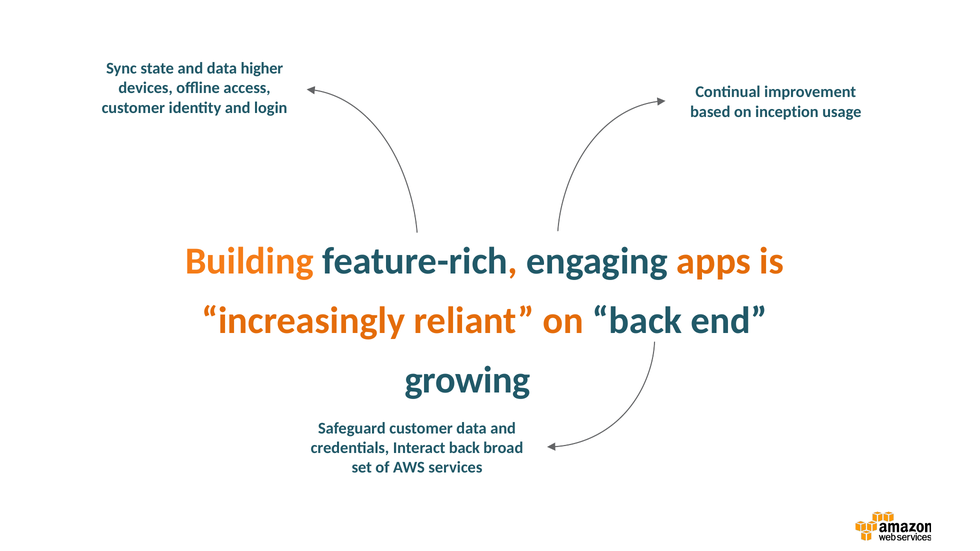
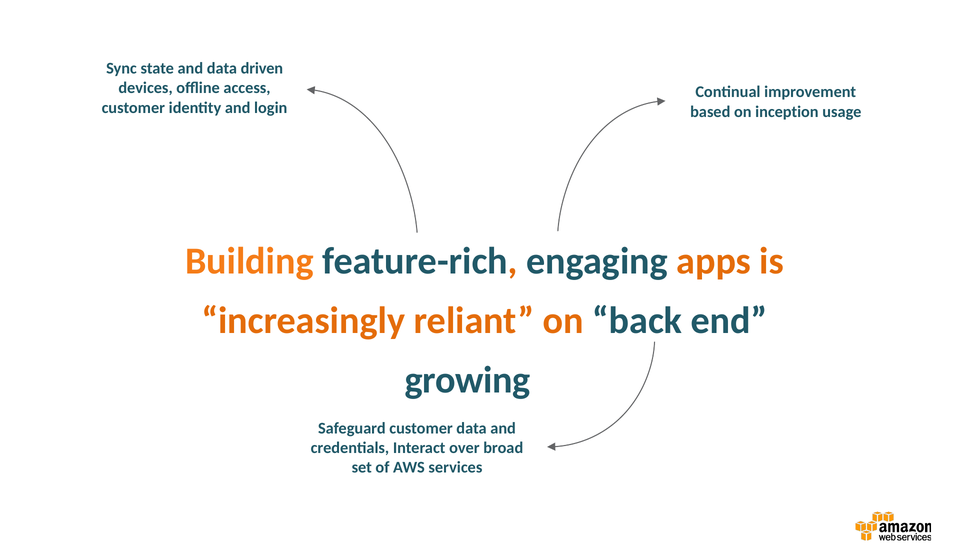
higher: higher -> driven
Interact back: back -> over
